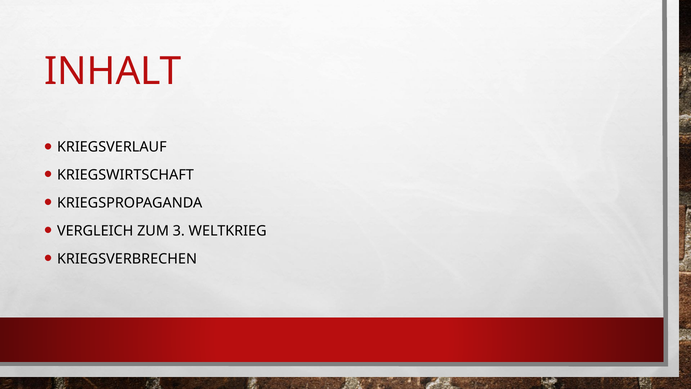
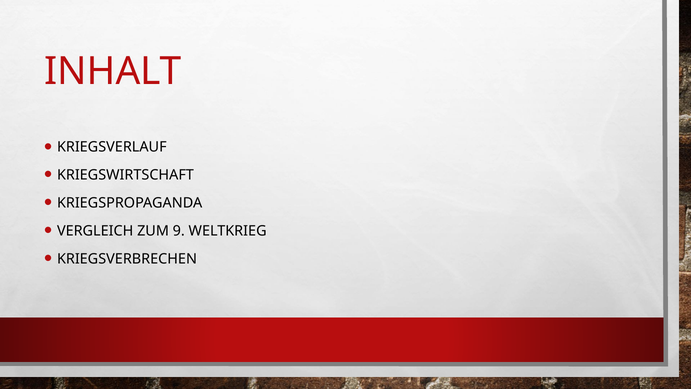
3: 3 -> 9
